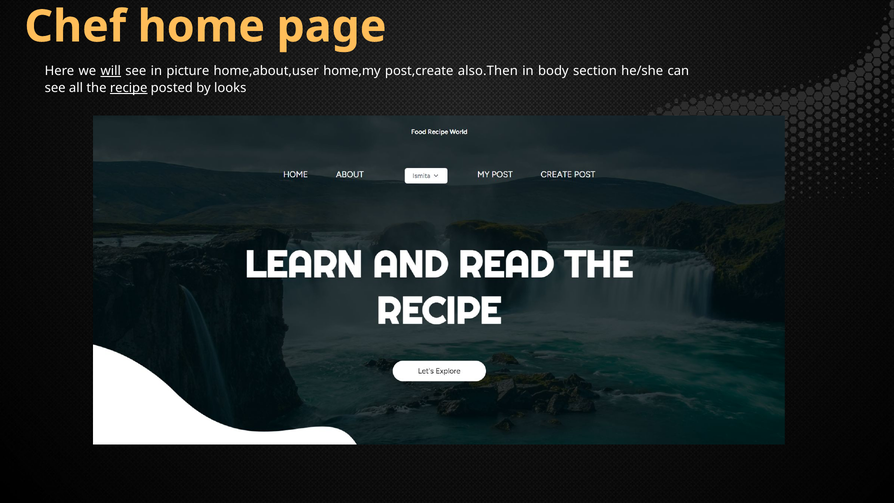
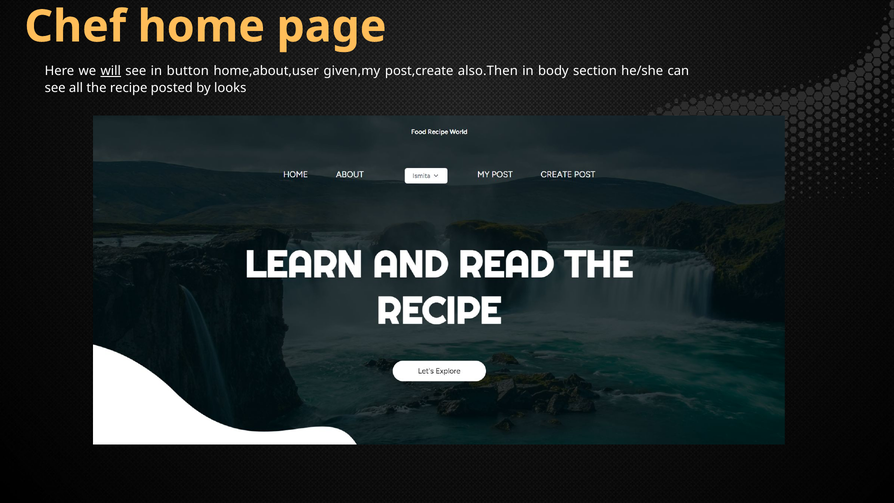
picture: picture -> button
home,my: home,my -> given,my
recipe underline: present -> none
